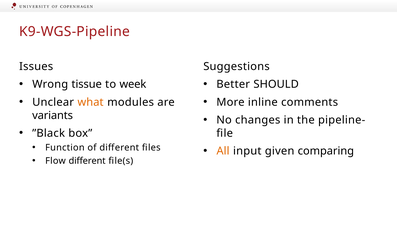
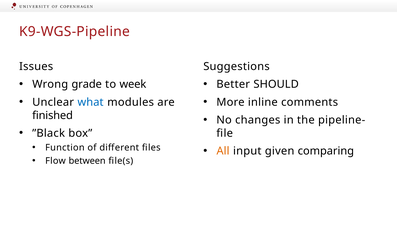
tissue: tissue -> grade
what colour: orange -> blue
variants: variants -> finished
Flow different: different -> between
